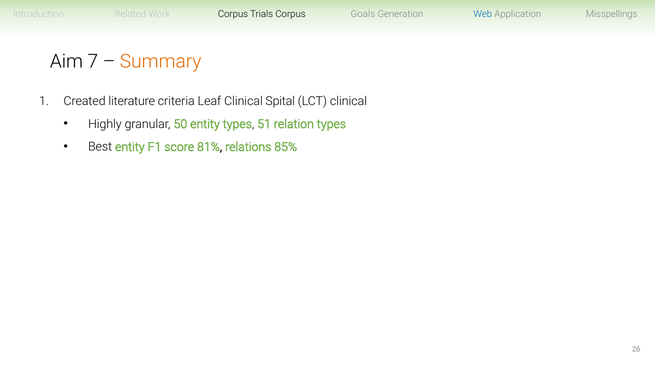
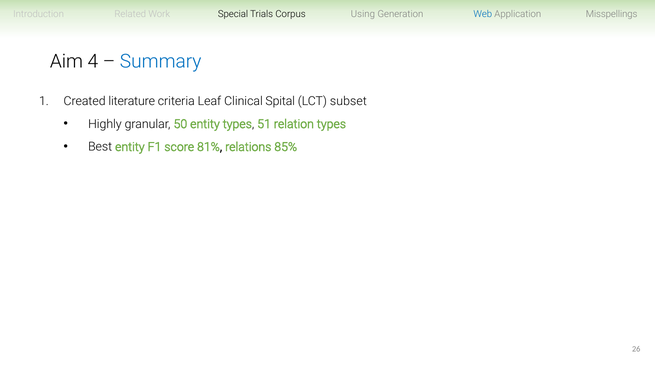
Work Corpus: Corpus -> Special
Goals: Goals -> Using
7: 7 -> 4
Summary colour: orange -> blue
LCT clinical: clinical -> subset
